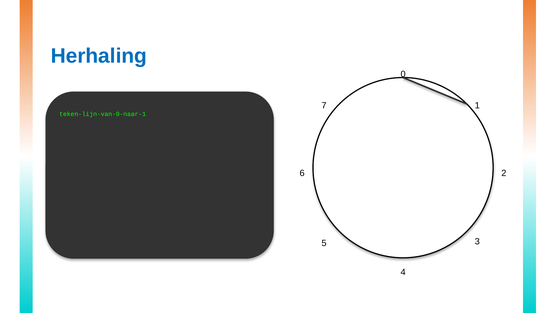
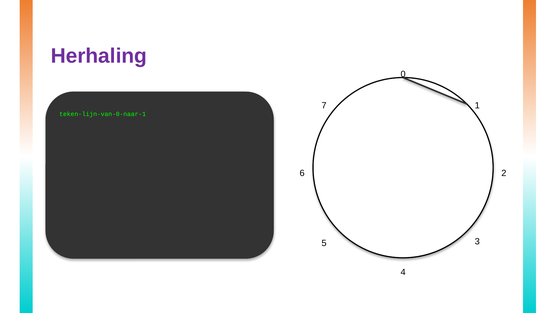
Herhaling colour: blue -> purple
